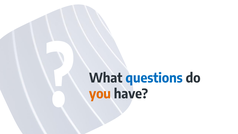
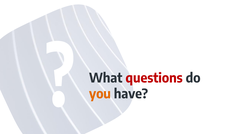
questions colour: blue -> red
